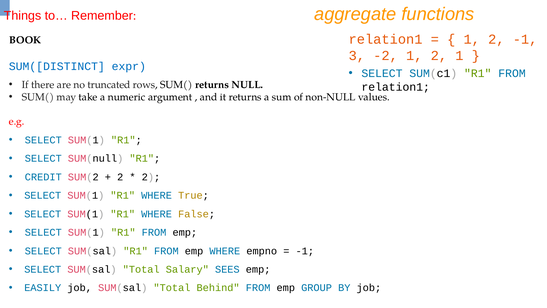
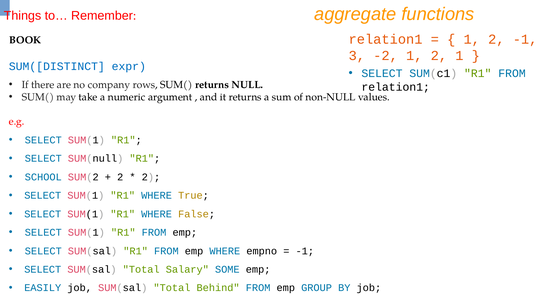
truncated: truncated -> company
CREDIT: CREDIT -> SCHOOL
SEES: SEES -> SOME
